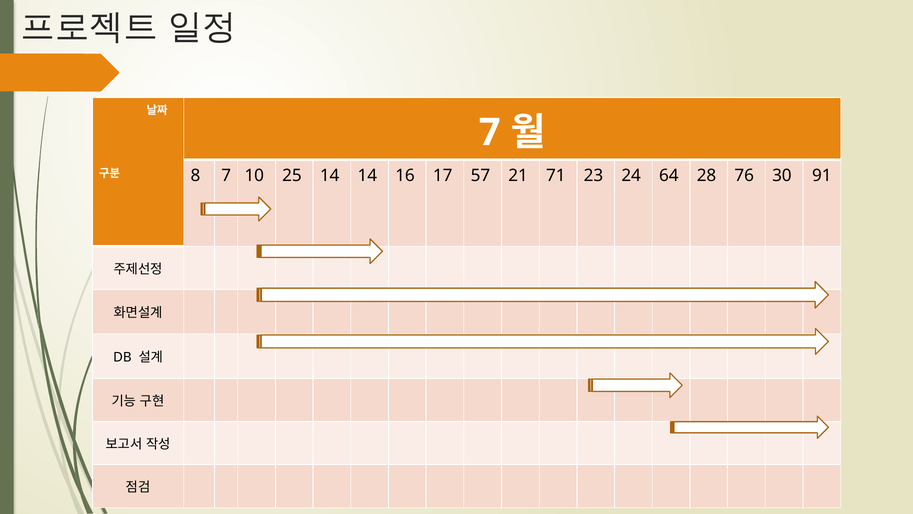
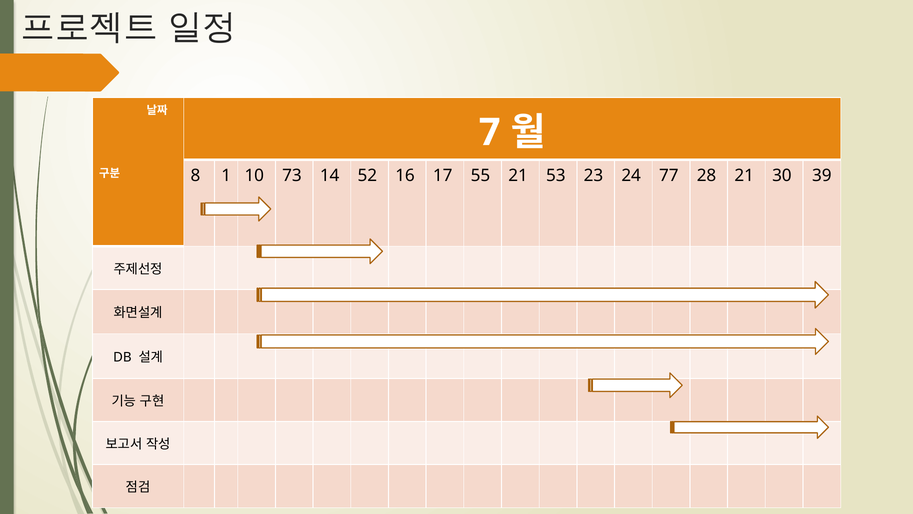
8 7: 7 -> 1
25: 25 -> 73
14 14: 14 -> 52
57: 57 -> 55
71: 71 -> 53
64: 64 -> 77
28 76: 76 -> 21
91: 91 -> 39
